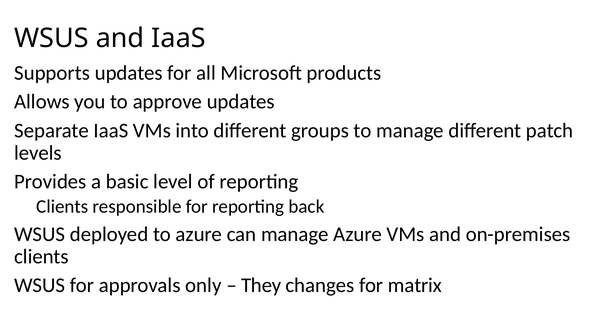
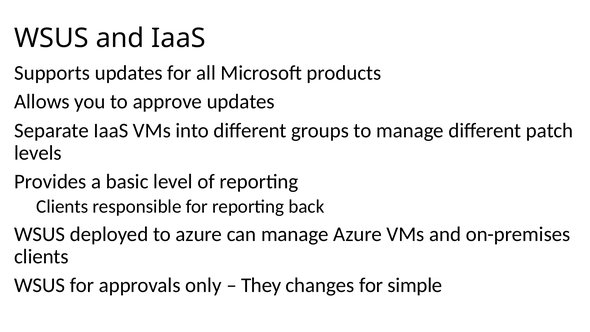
matrix: matrix -> simple
